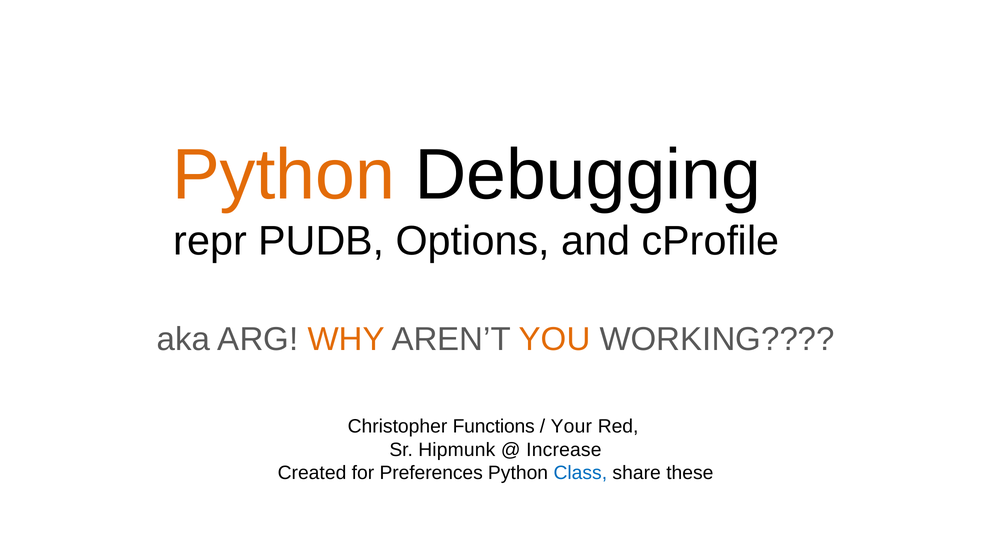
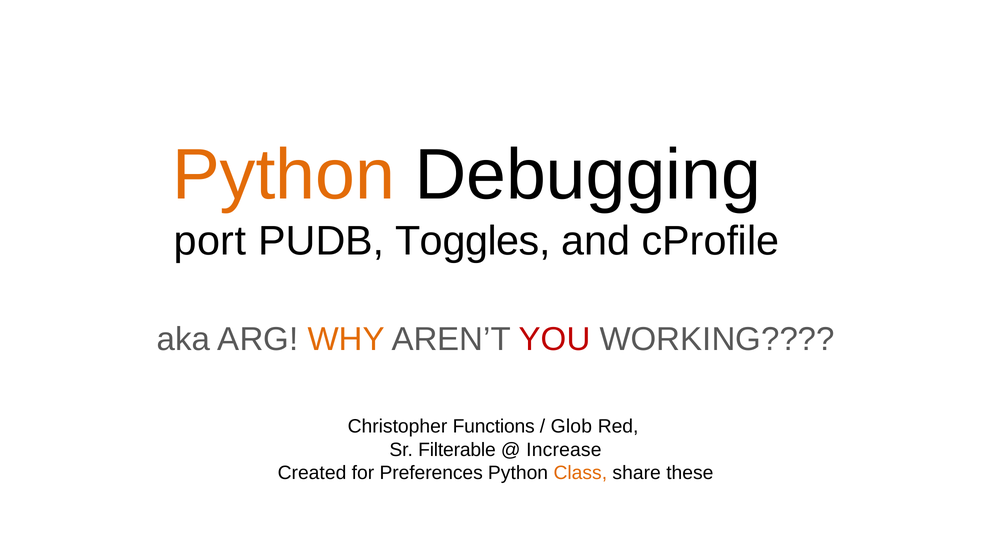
repr: repr -> port
Options: Options -> Toggles
YOU colour: orange -> red
Your: Your -> Glob
Hipmunk: Hipmunk -> Filterable
Class colour: blue -> orange
